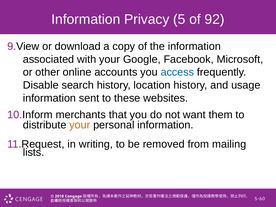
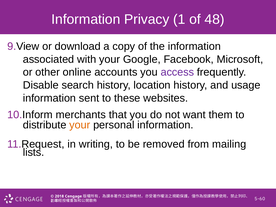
5: 5 -> 1
92: 92 -> 48
access colour: blue -> purple
